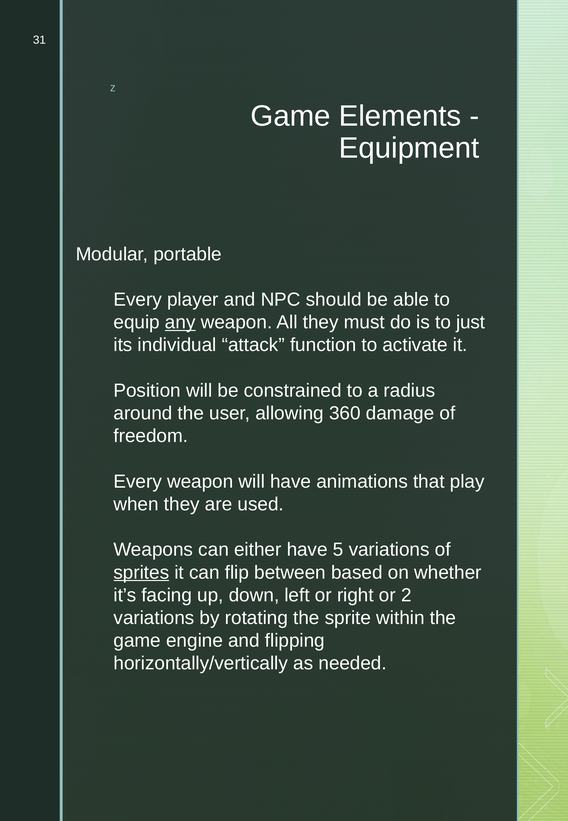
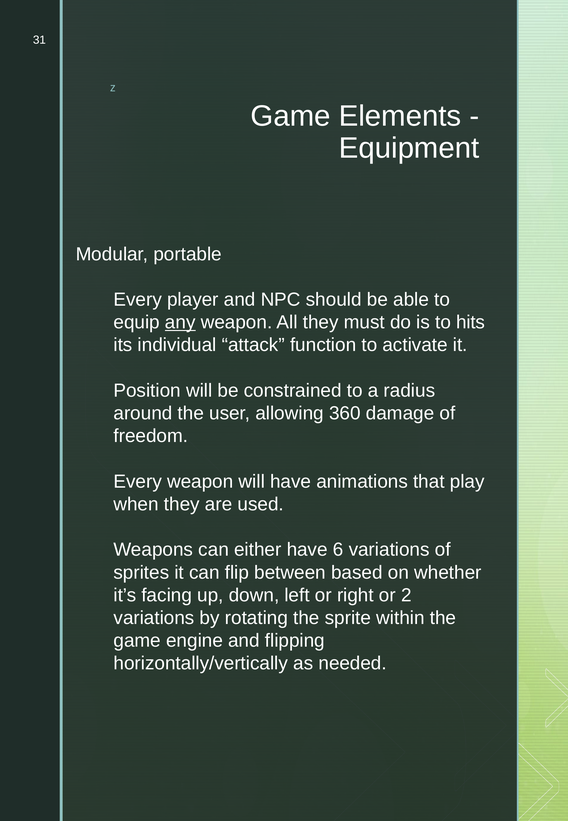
just: just -> hits
5: 5 -> 6
sprites underline: present -> none
